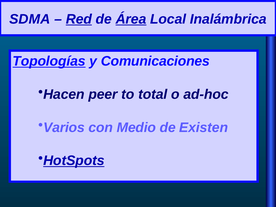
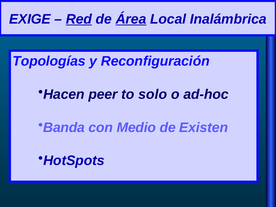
SDMA: SDMA -> EXIGE
Topologías underline: present -> none
Comunicaciones: Comunicaciones -> Reconfiguración
total: total -> solo
Varios: Varios -> Banda
HotSpots underline: present -> none
